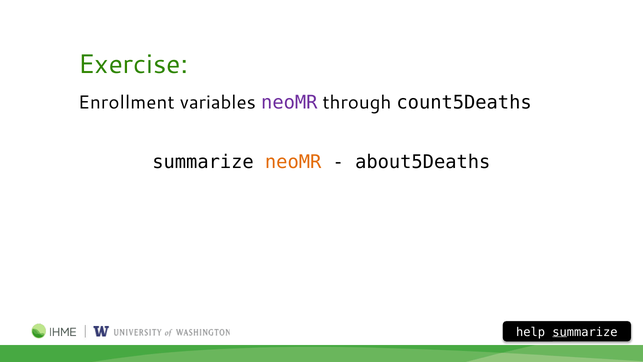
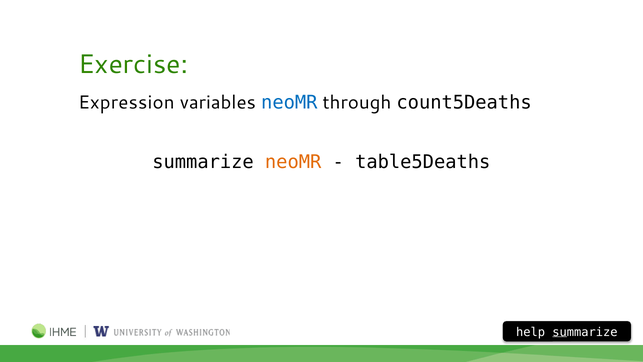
Enrollment: Enrollment -> Expression
neoMR at (289, 103) colour: purple -> blue
about5Deaths: about5Deaths -> table5Deaths
